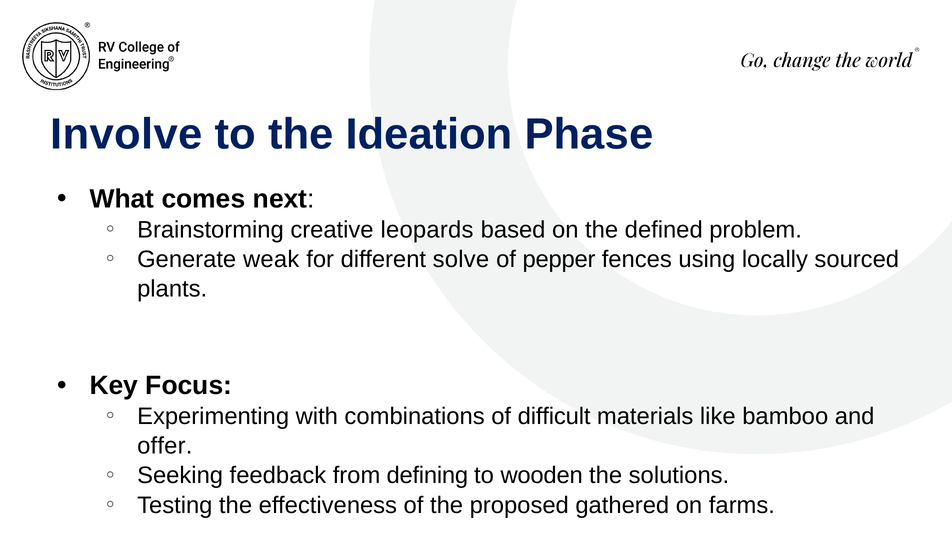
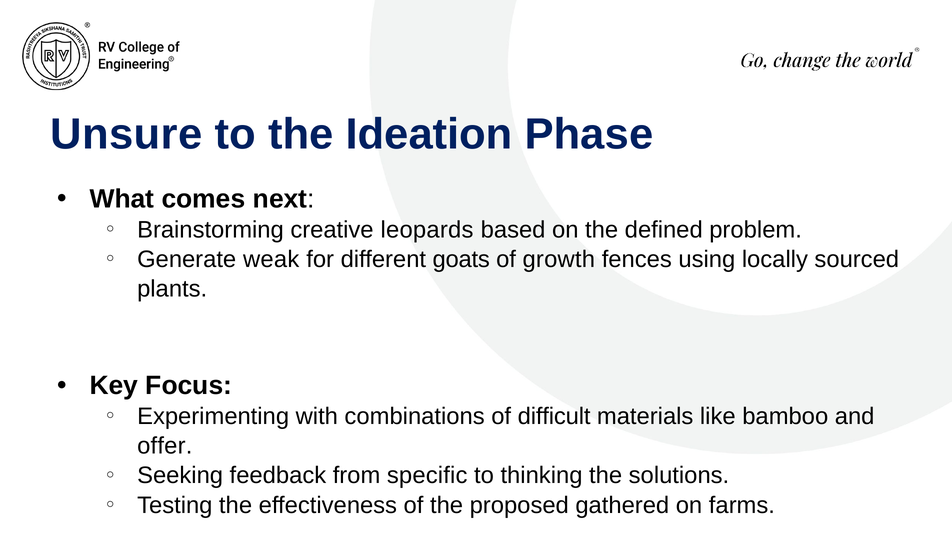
Involve: Involve -> Unsure
solve: solve -> goats
pepper: pepper -> growth
defining: defining -> specific
wooden: wooden -> thinking
